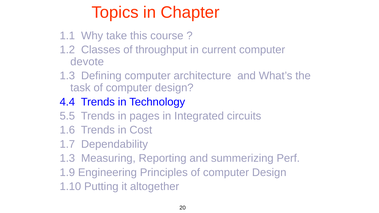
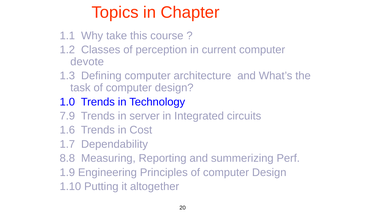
throughput: throughput -> perception
4.4: 4.4 -> 1.0
5.5: 5.5 -> 7.9
pages: pages -> server
1.3 at (67, 158): 1.3 -> 8.8
